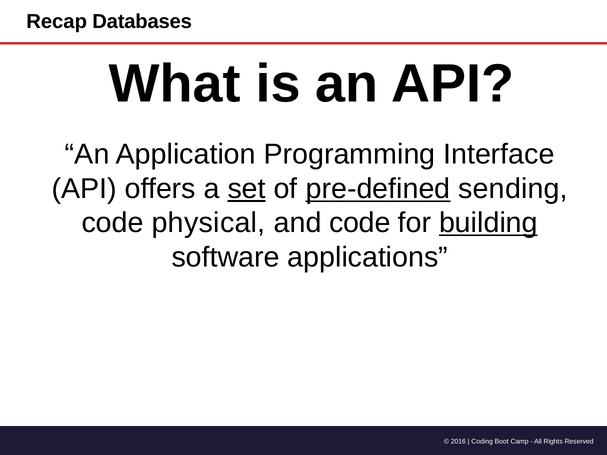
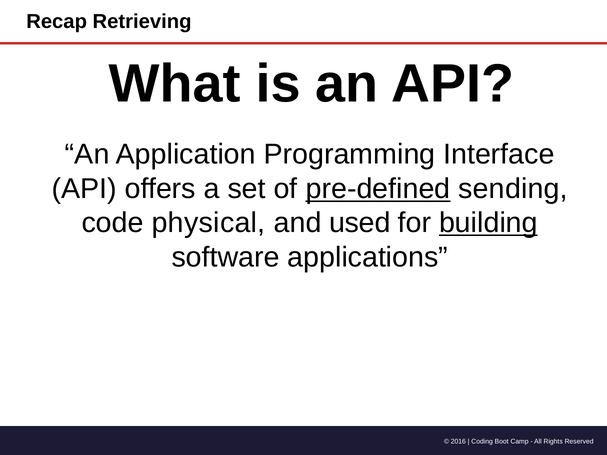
Databases: Databases -> Retrieving
set underline: present -> none
and code: code -> used
